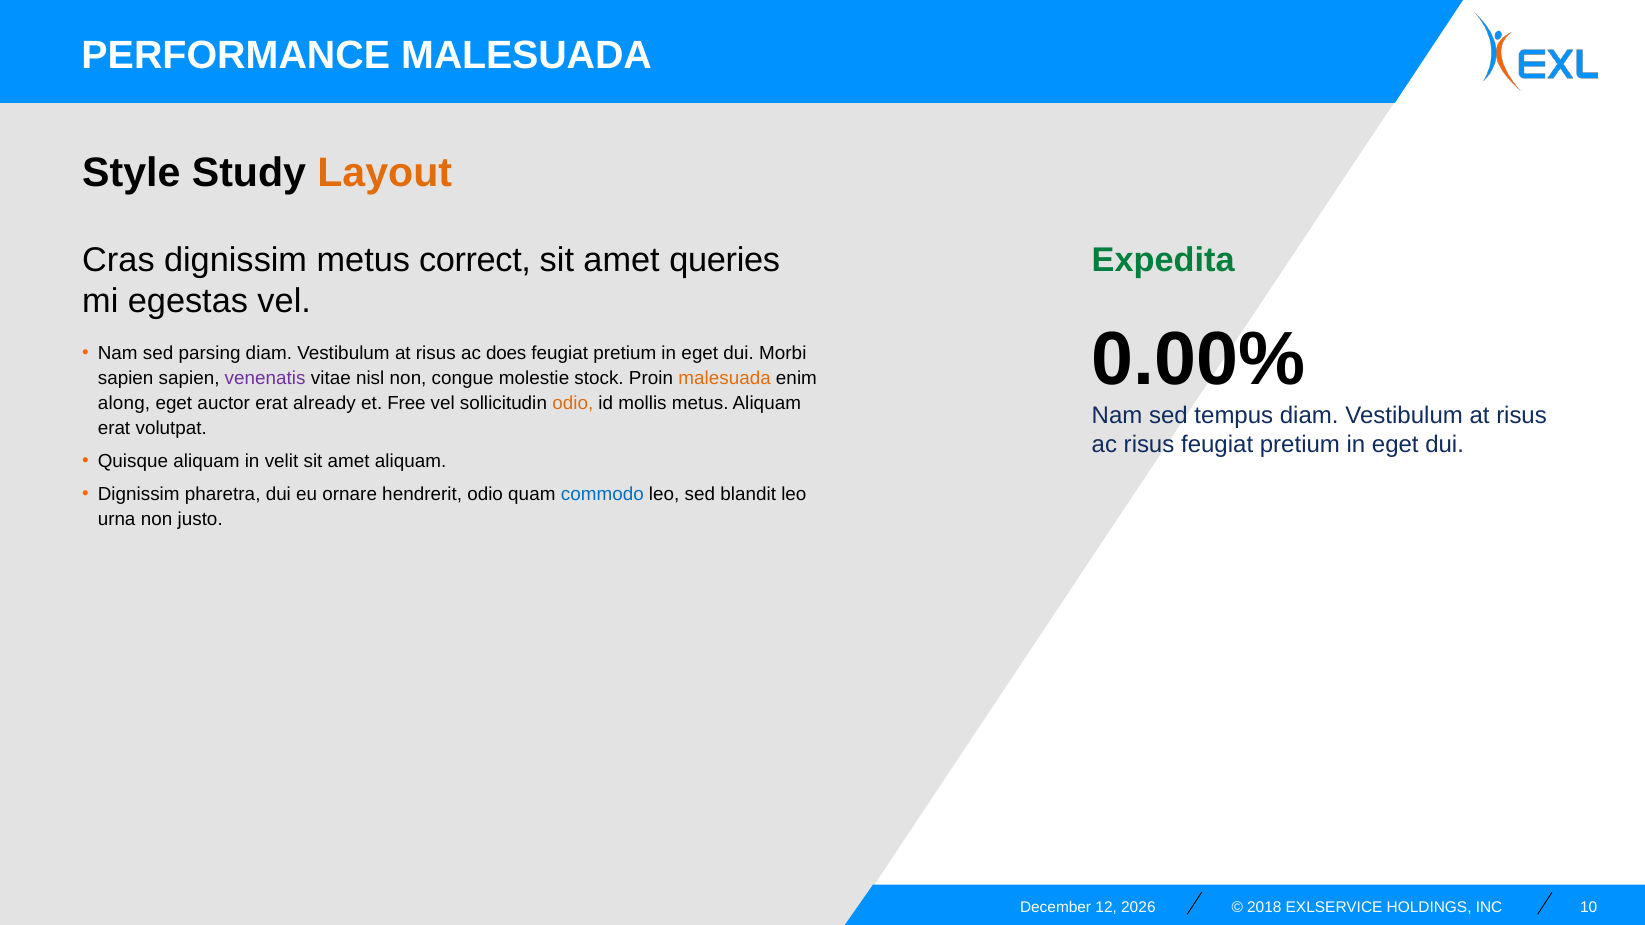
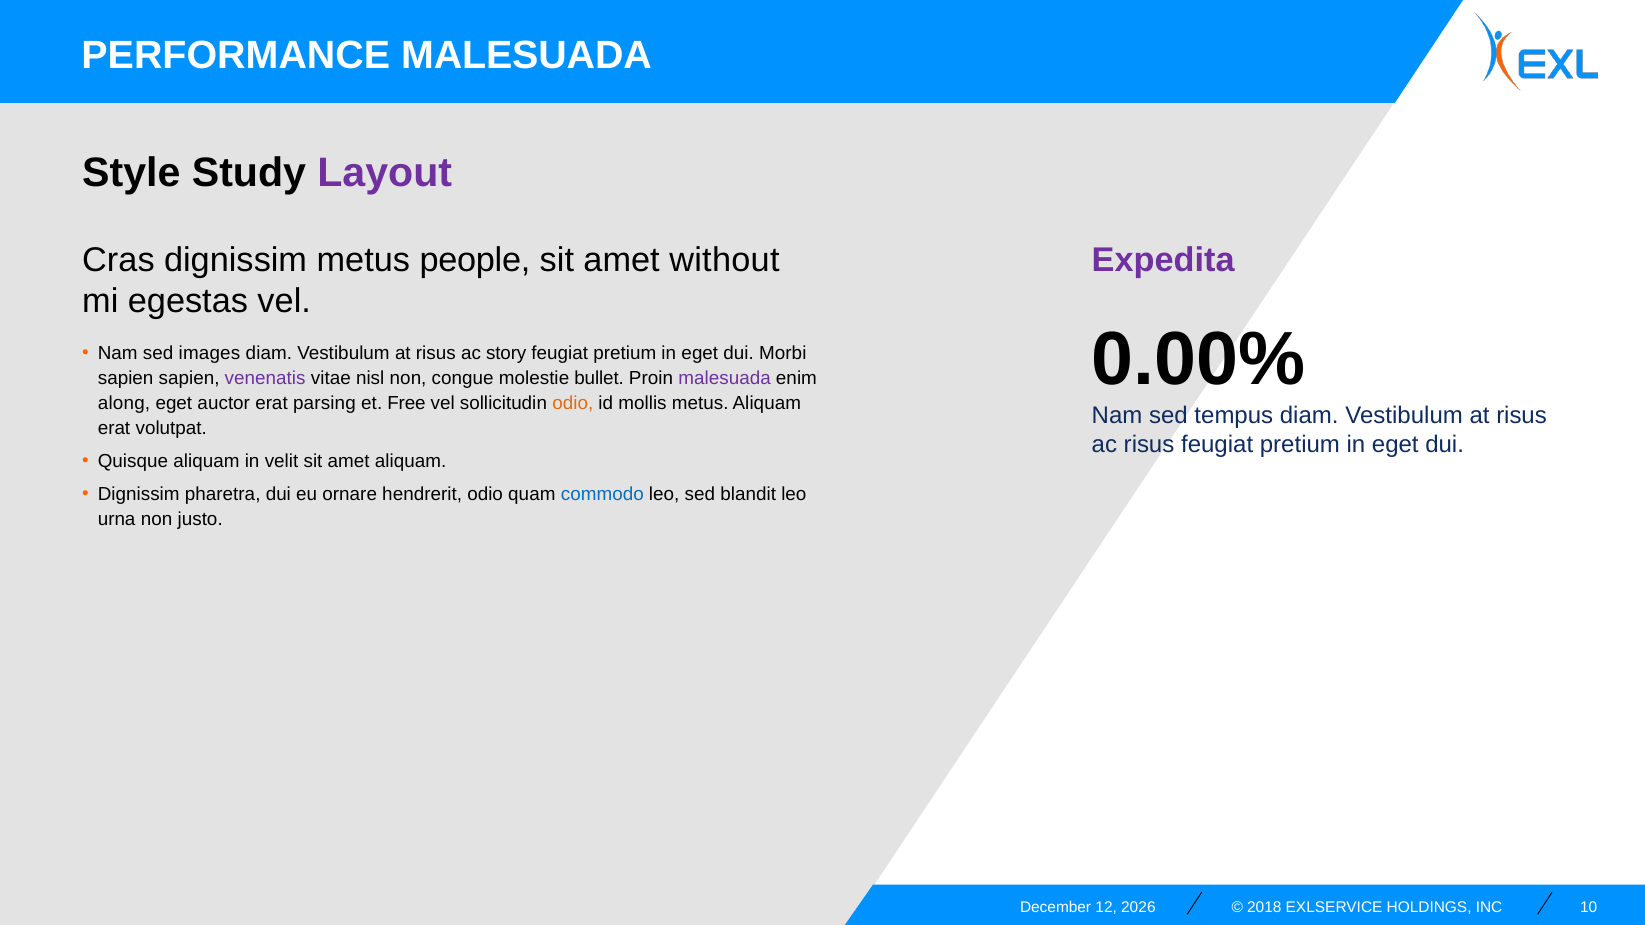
Layout colour: orange -> purple
correct: correct -> people
queries: queries -> without
Expedita colour: green -> purple
parsing: parsing -> images
does: does -> story
stock: stock -> bullet
malesuada at (725, 378) colour: orange -> purple
already: already -> parsing
